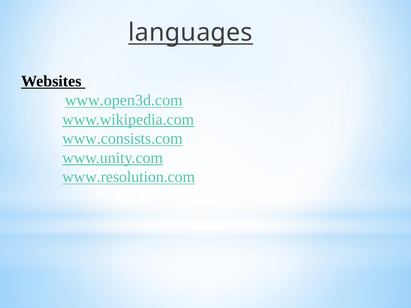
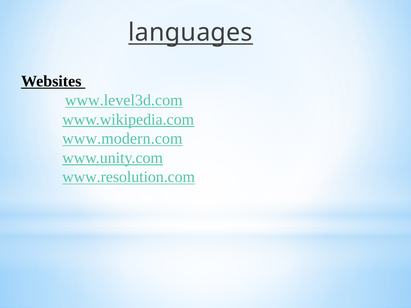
www.open3d.com: www.open3d.com -> www.level3d.com
www.consists.com: www.consists.com -> www.modern.com
